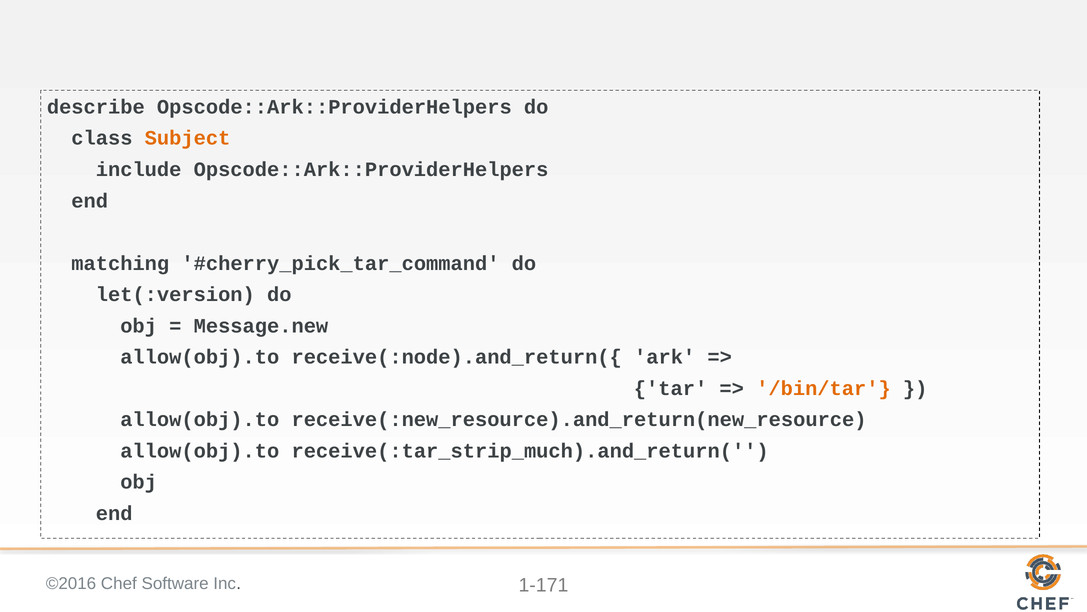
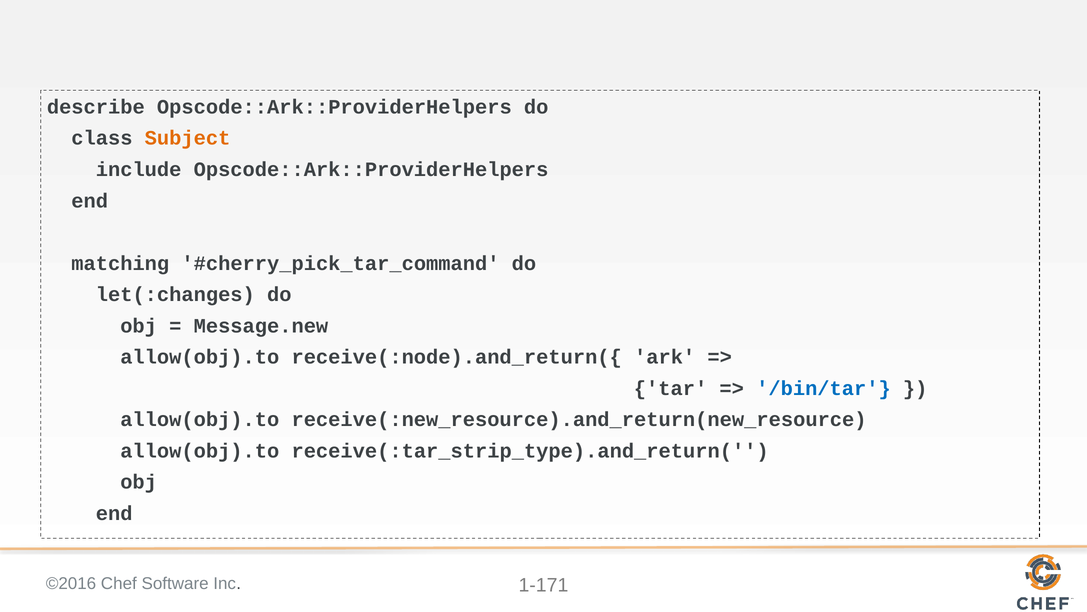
let(:version: let(:version -> let(:changes
/bin/tar colour: orange -> blue
receive(:tar_strip_much).and_return(: receive(:tar_strip_much).and_return( -> receive(:tar_strip_type).and_return(
